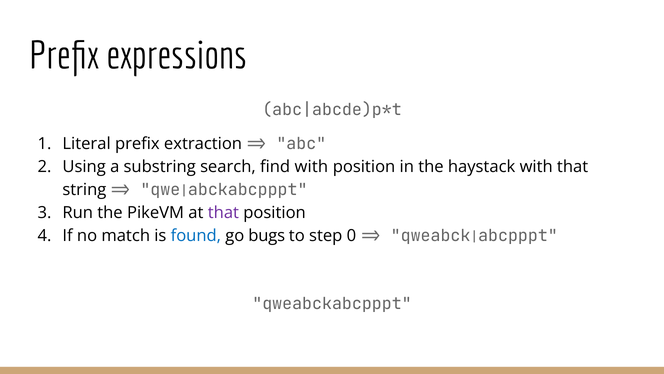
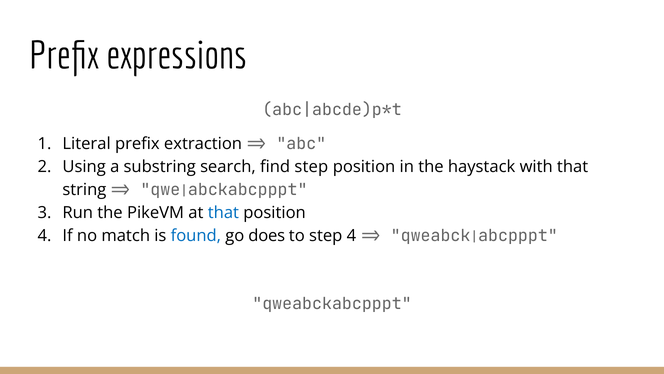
find with: with -> step
that at (223, 212) colour: purple -> blue
bugs: bugs -> does
step 0: 0 -> 4
